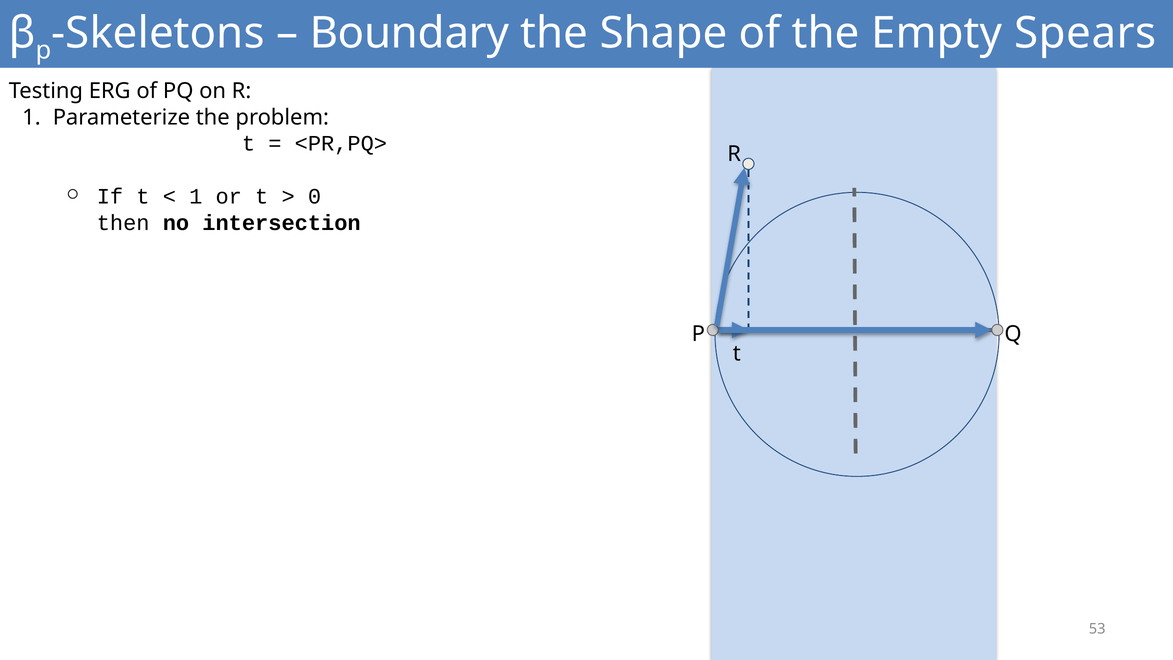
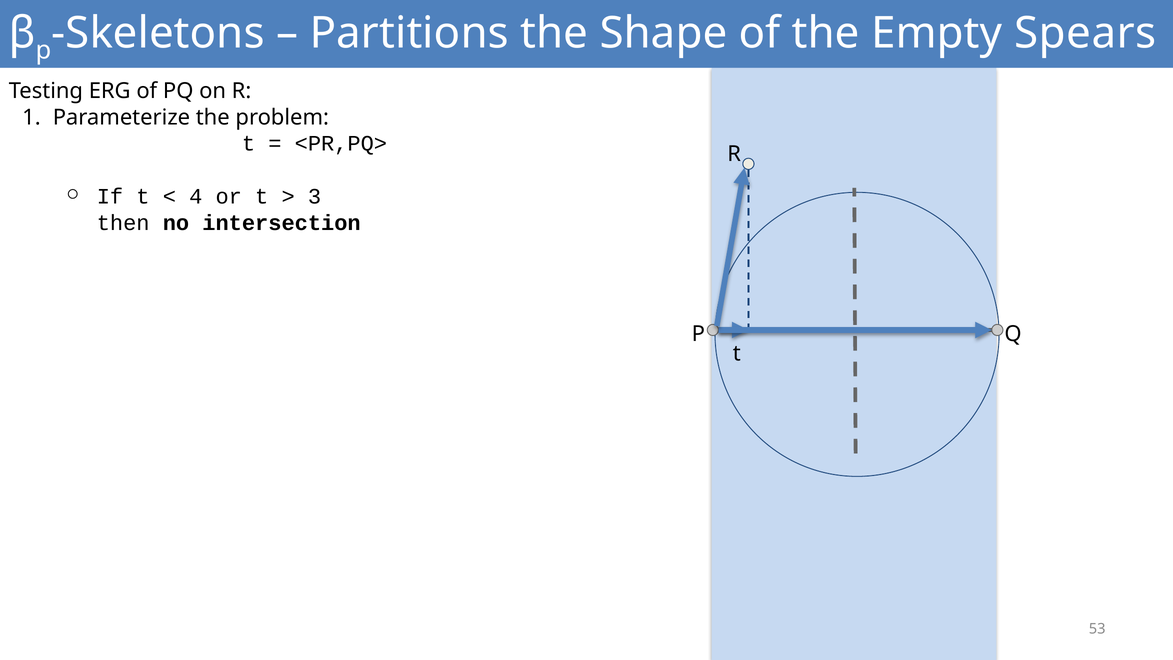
Boundary: Boundary -> Partitions
1 at (196, 196): 1 -> 4
0: 0 -> 3
